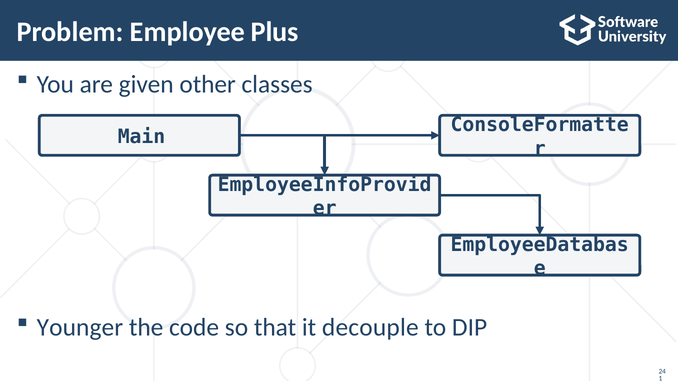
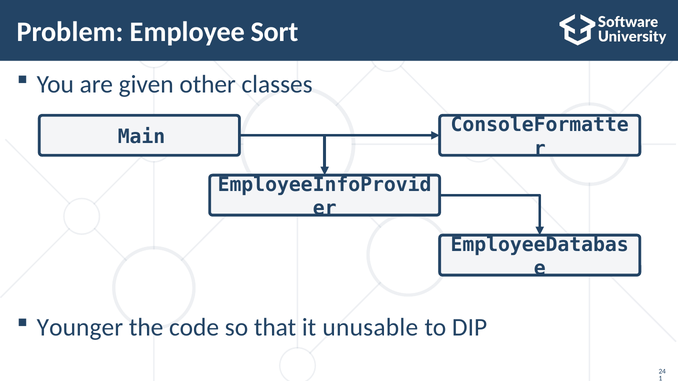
Plus: Plus -> Sort
decouple: decouple -> unusable
